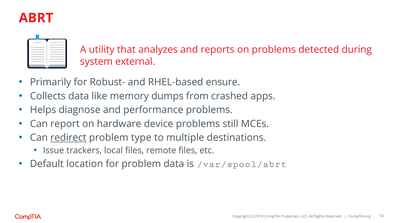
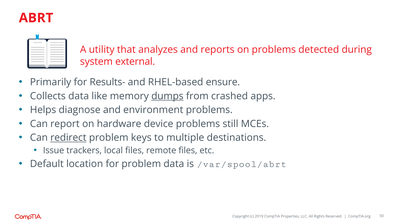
Robust-: Robust- -> Results-
dumps underline: none -> present
performance: performance -> environment
type: type -> keys
